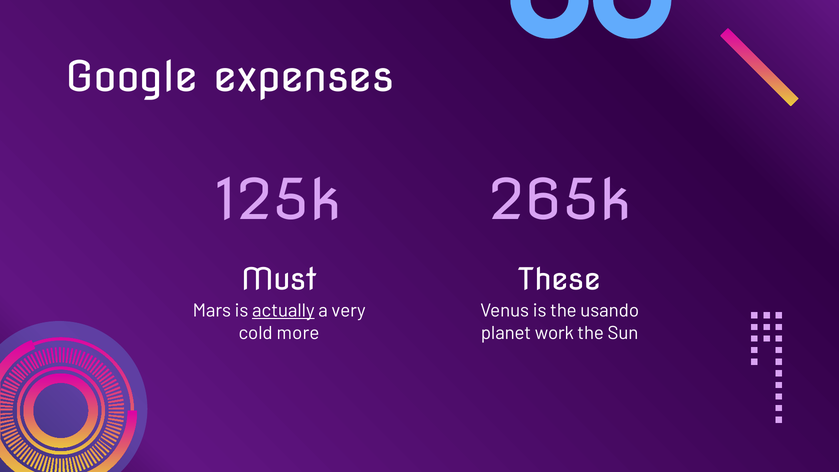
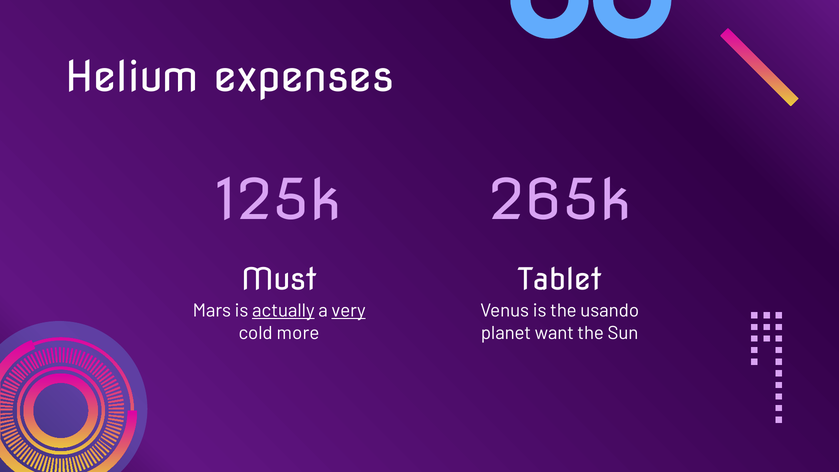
Google: Google -> Helium
These: These -> Tablet
very underline: none -> present
work: work -> want
